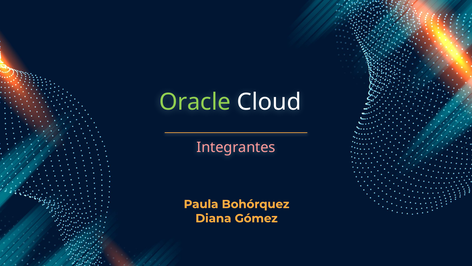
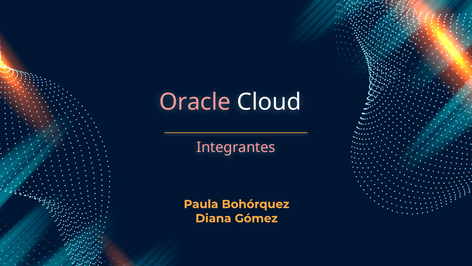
Oracle colour: light green -> pink
